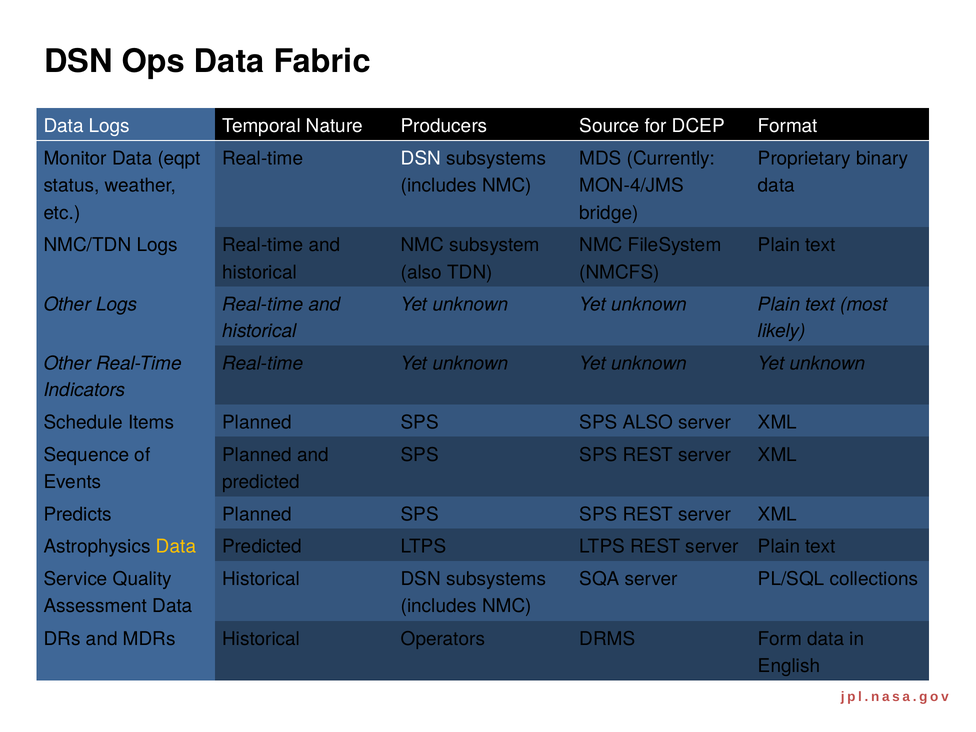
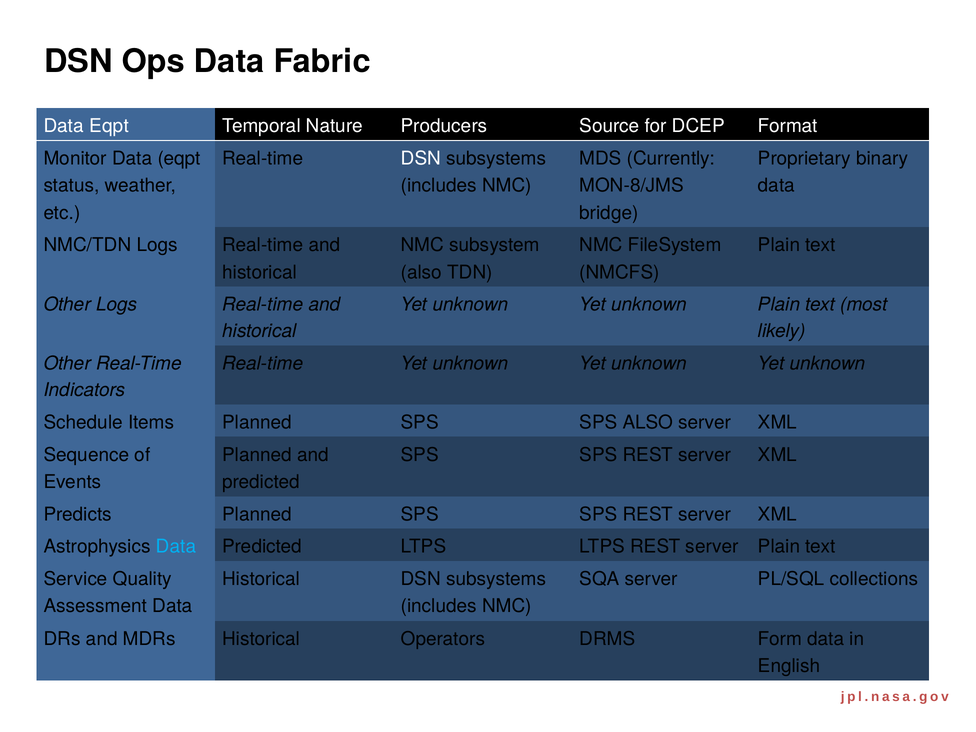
Logs at (109, 126): Logs -> Eqpt
MON-4/JMS: MON-4/JMS -> MON-8/JMS
Data at (176, 547) colour: yellow -> light blue
